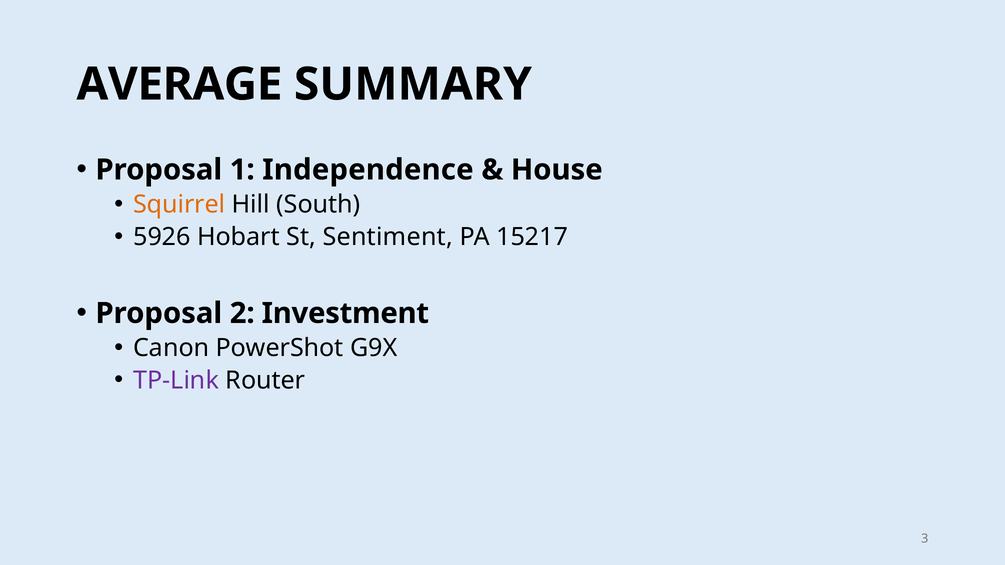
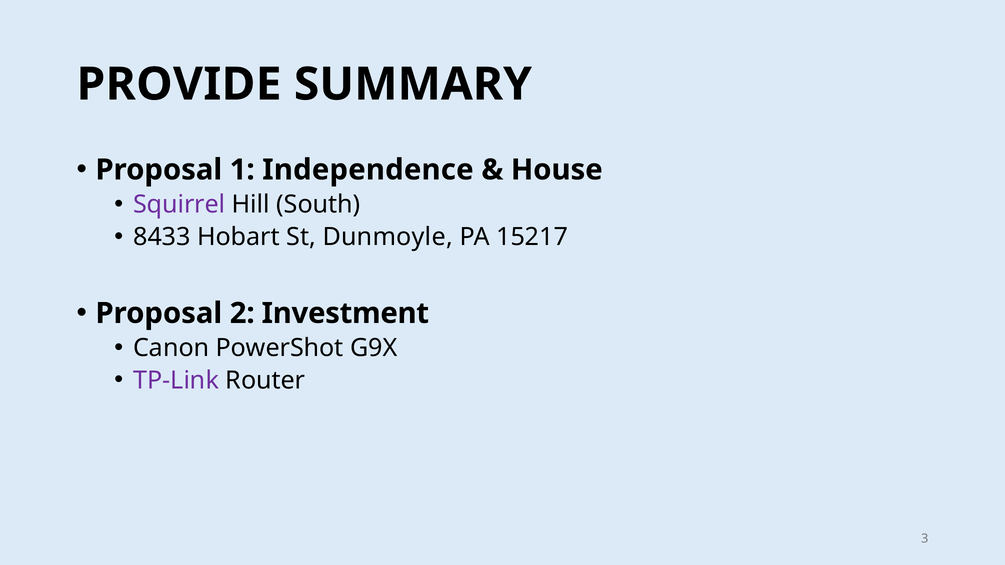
AVERAGE: AVERAGE -> PROVIDE
Squirrel colour: orange -> purple
5926: 5926 -> 8433
Sentiment: Sentiment -> Dunmoyle
